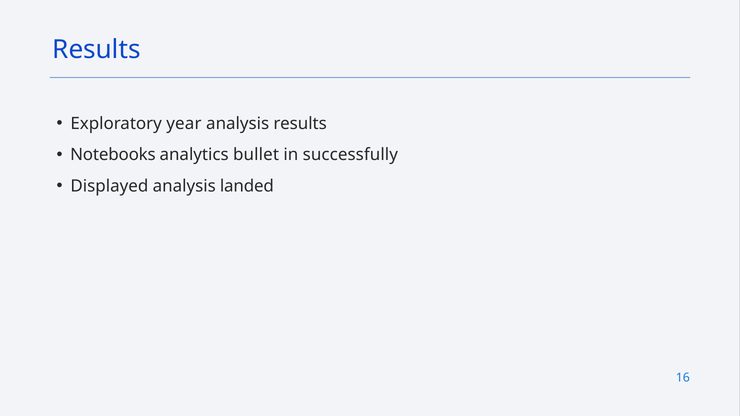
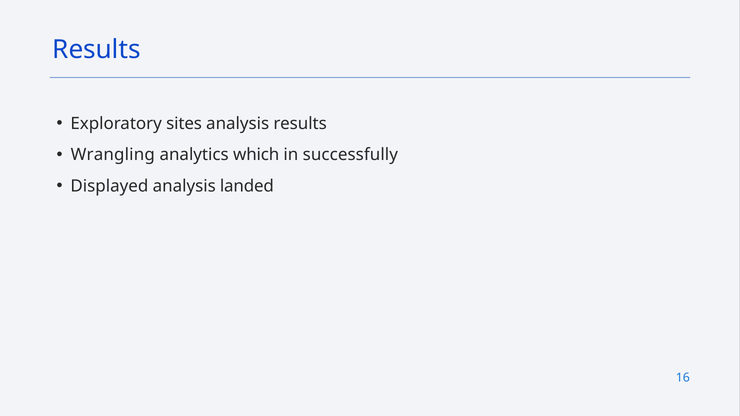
year: year -> sites
Notebooks: Notebooks -> Wrangling
bullet: bullet -> which
